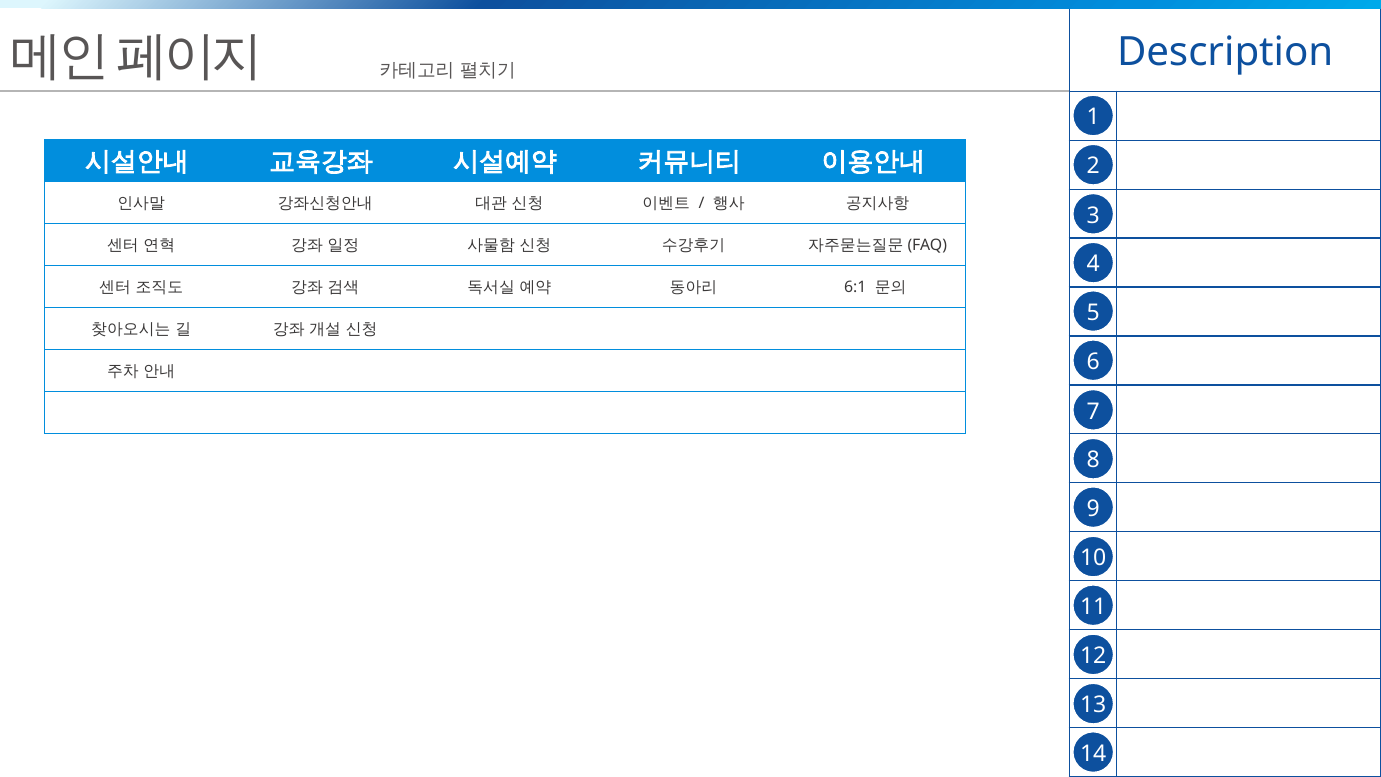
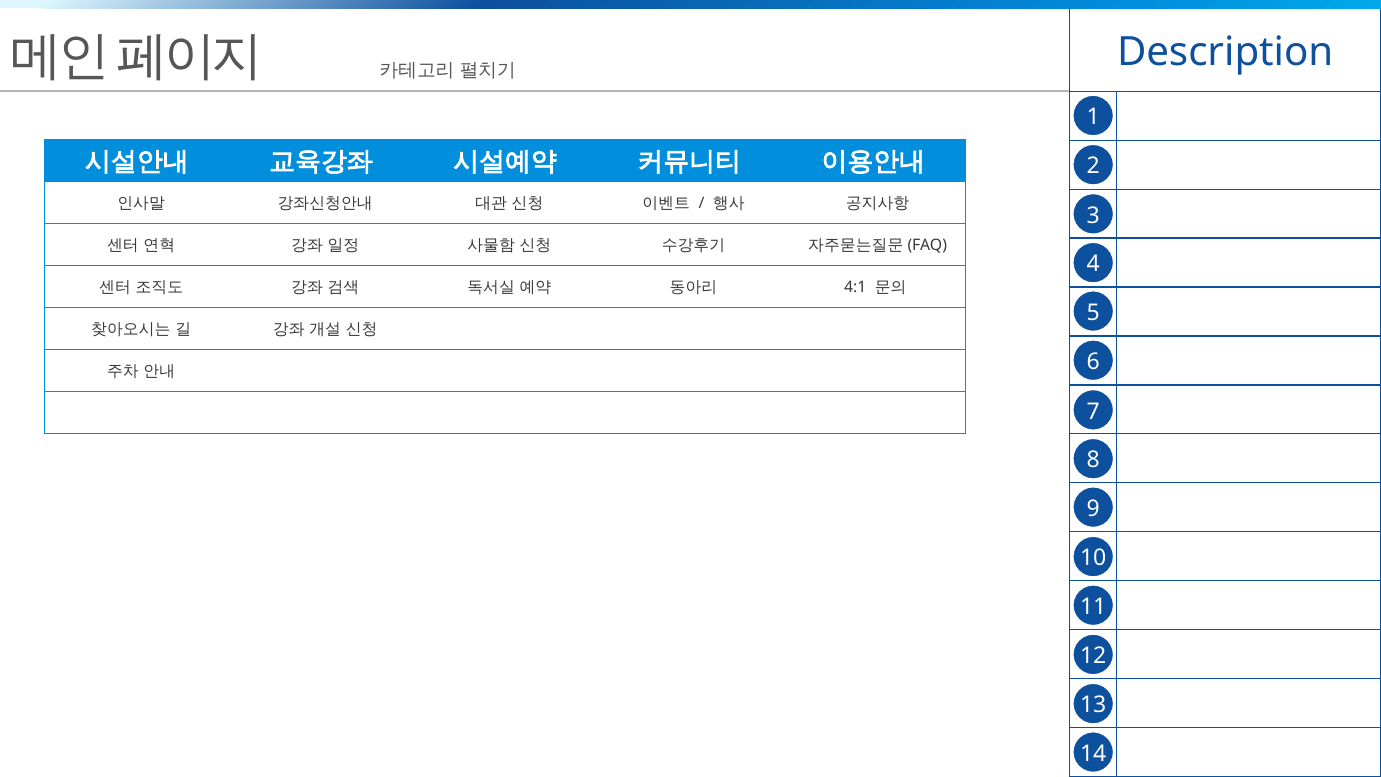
6:1: 6:1 -> 4:1
